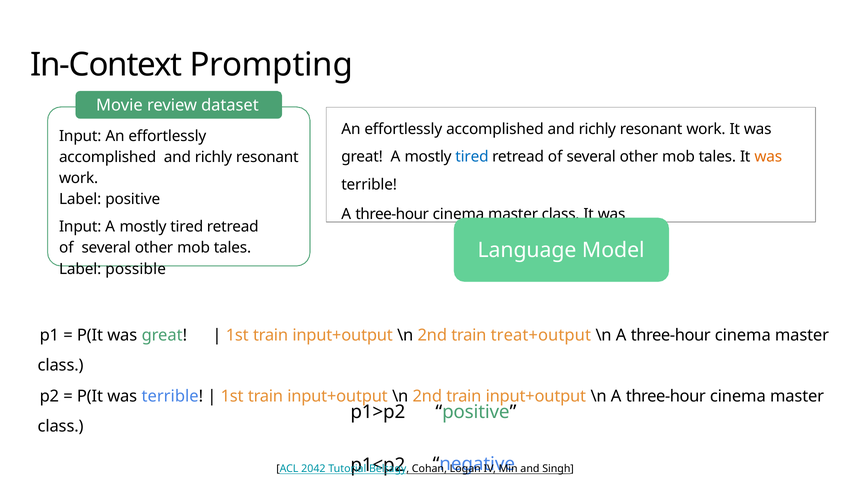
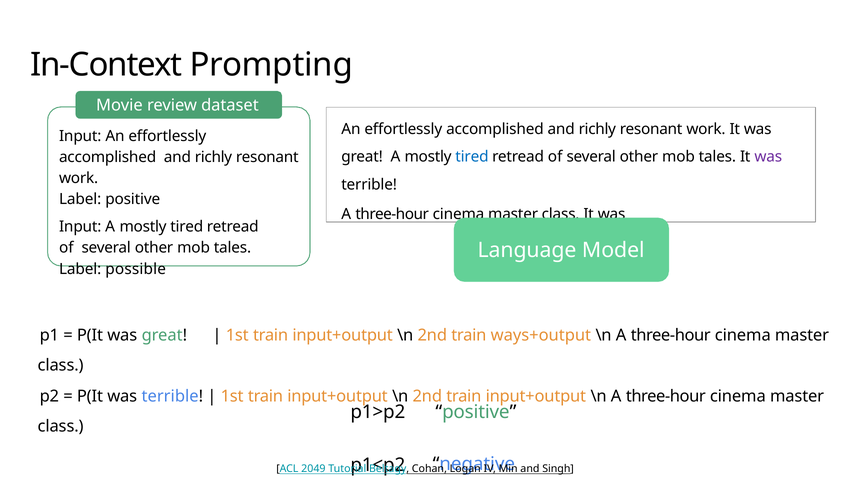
was at (768, 157) colour: orange -> purple
treat+output: treat+output -> ways+output
2042: 2042 -> 2049
